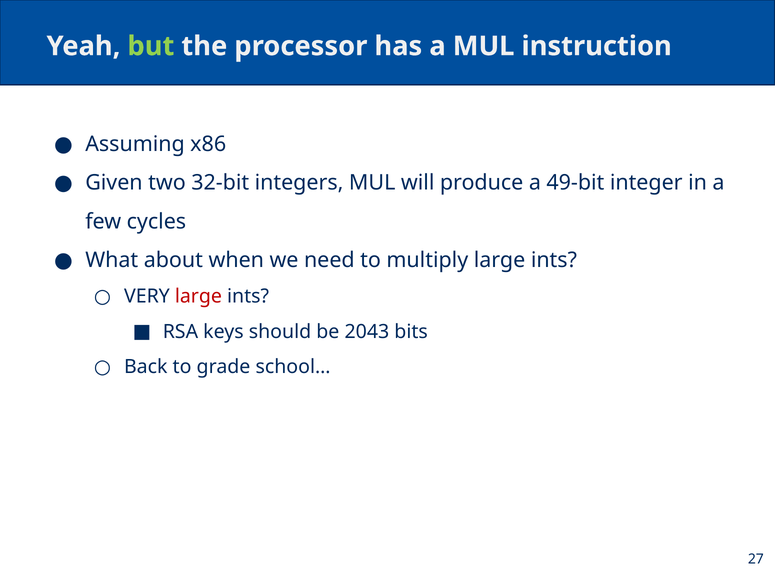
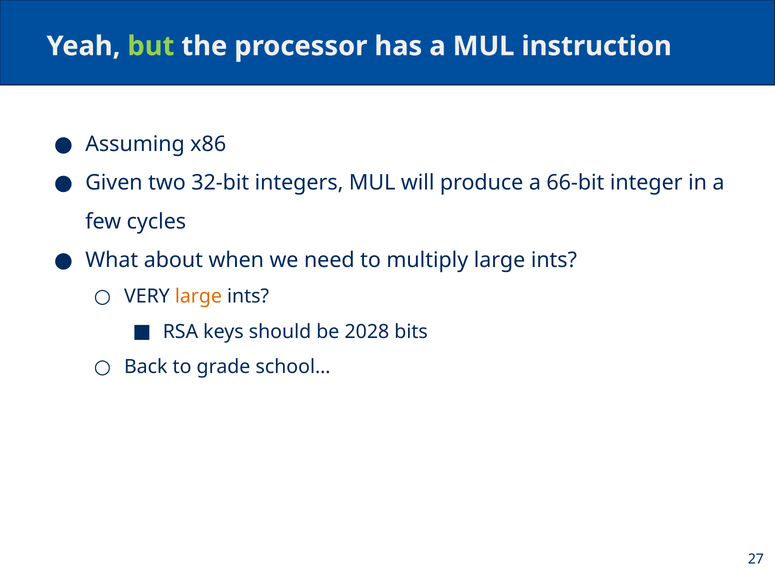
49-bit: 49-bit -> 66-bit
large at (198, 296) colour: red -> orange
2043: 2043 -> 2028
